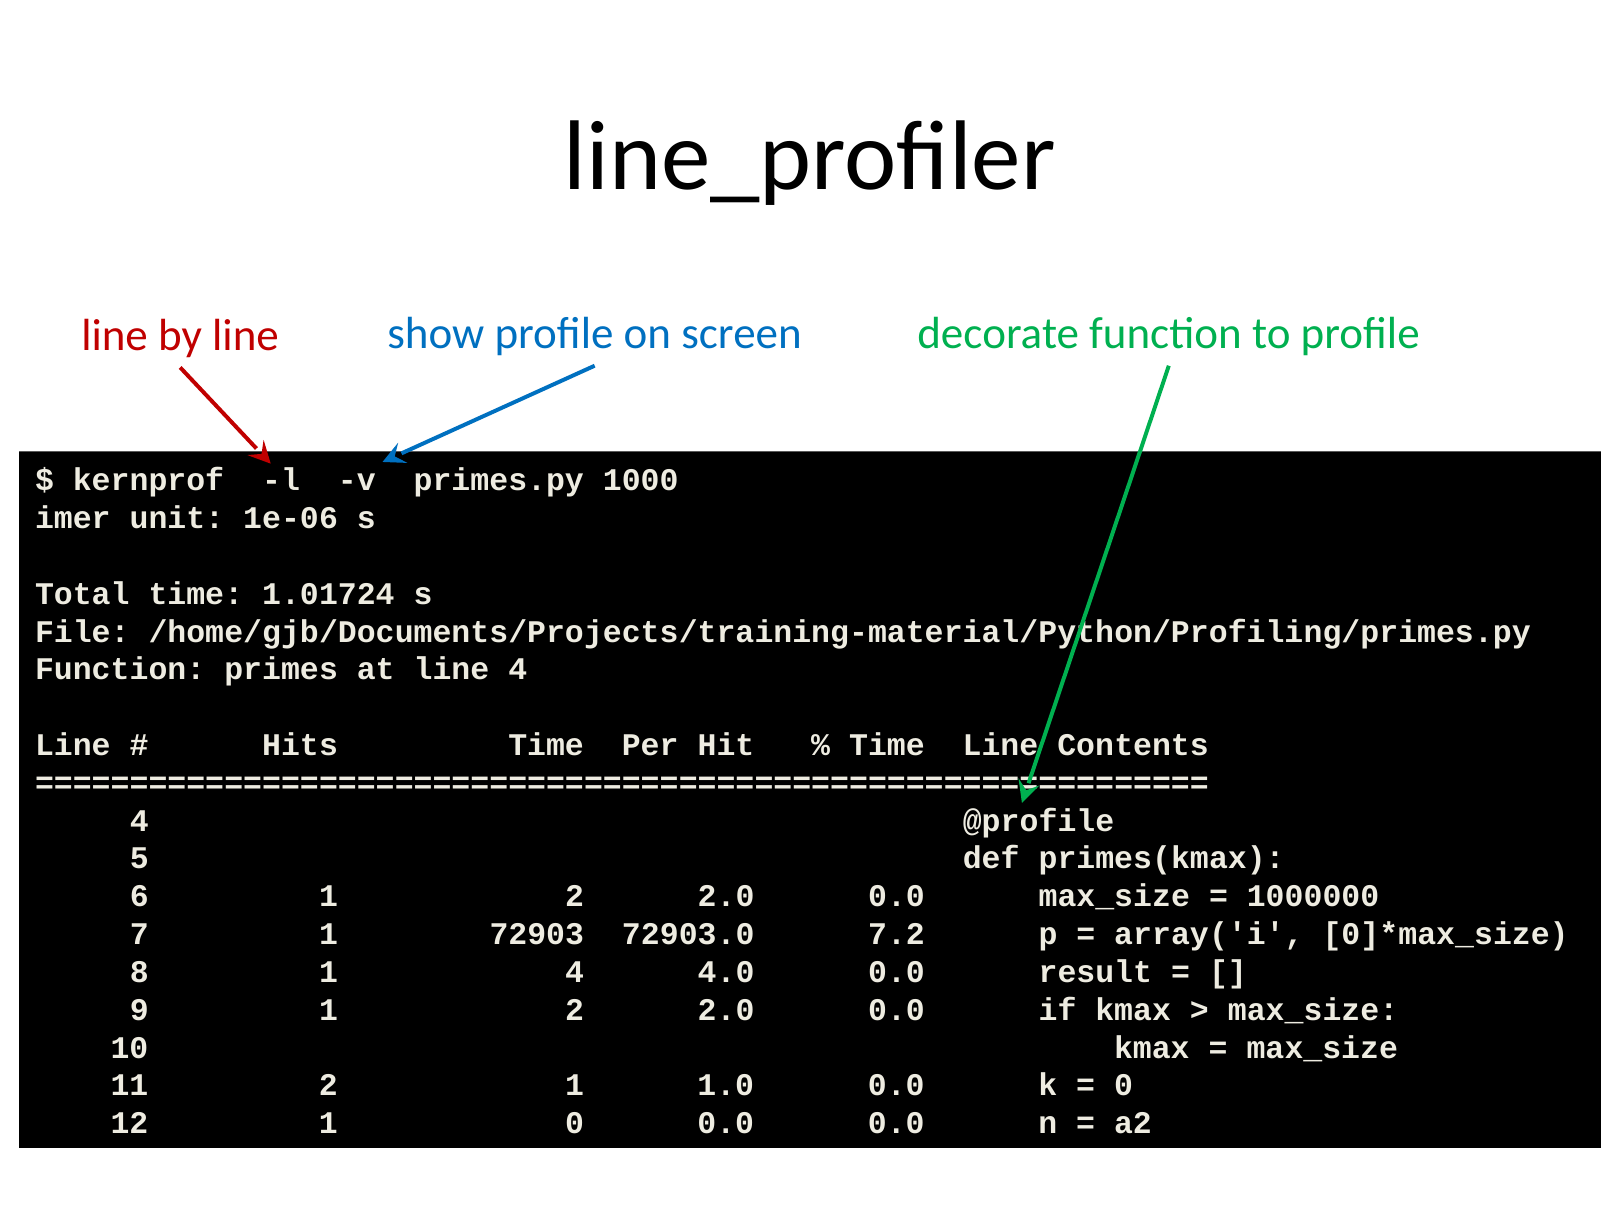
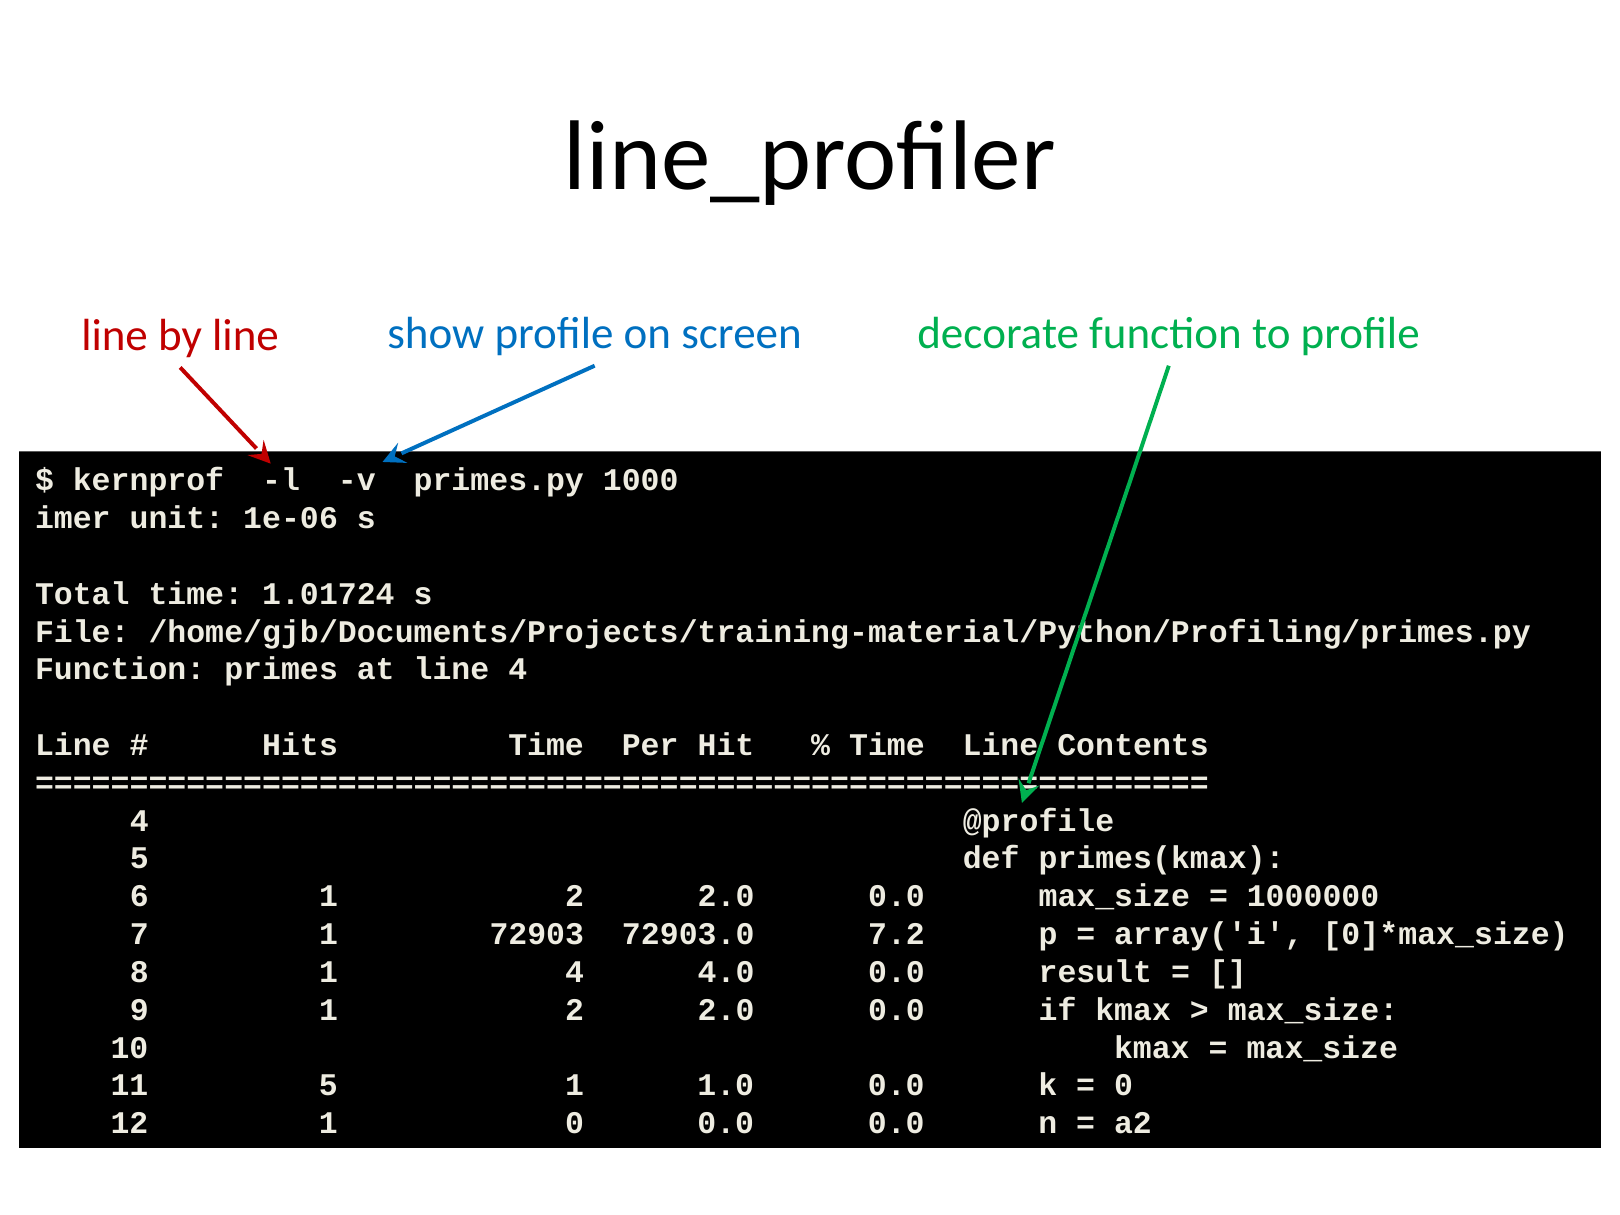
11 2: 2 -> 5
